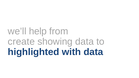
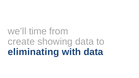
help: help -> time
highlighted: highlighted -> eliminating
